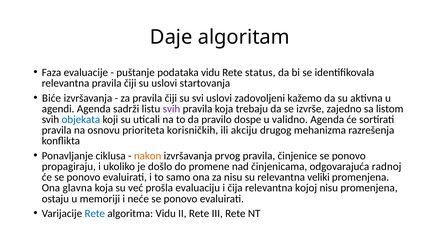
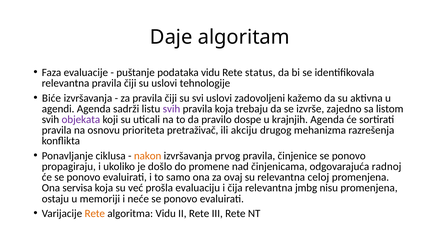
startovanja: startovanja -> tehnologije
objekata colour: blue -> purple
validno: validno -> krajnjih
korisničkih: korisničkih -> pretraživač
za nisu: nisu -> ovaj
veliki: veliki -> celoj
glavna: glavna -> servisa
kojoj: kojoj -> jmbg
Rete at (95, 213) colour: blue -> orange
